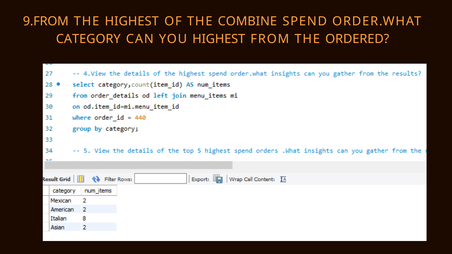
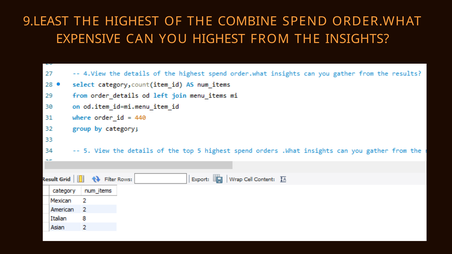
9.FROM: 9.FROM -> 9.LEAST
CATEGORY: CATEGORY -> EXPENSIVE
ORDERED: ORDERED -> INSIGHTS
